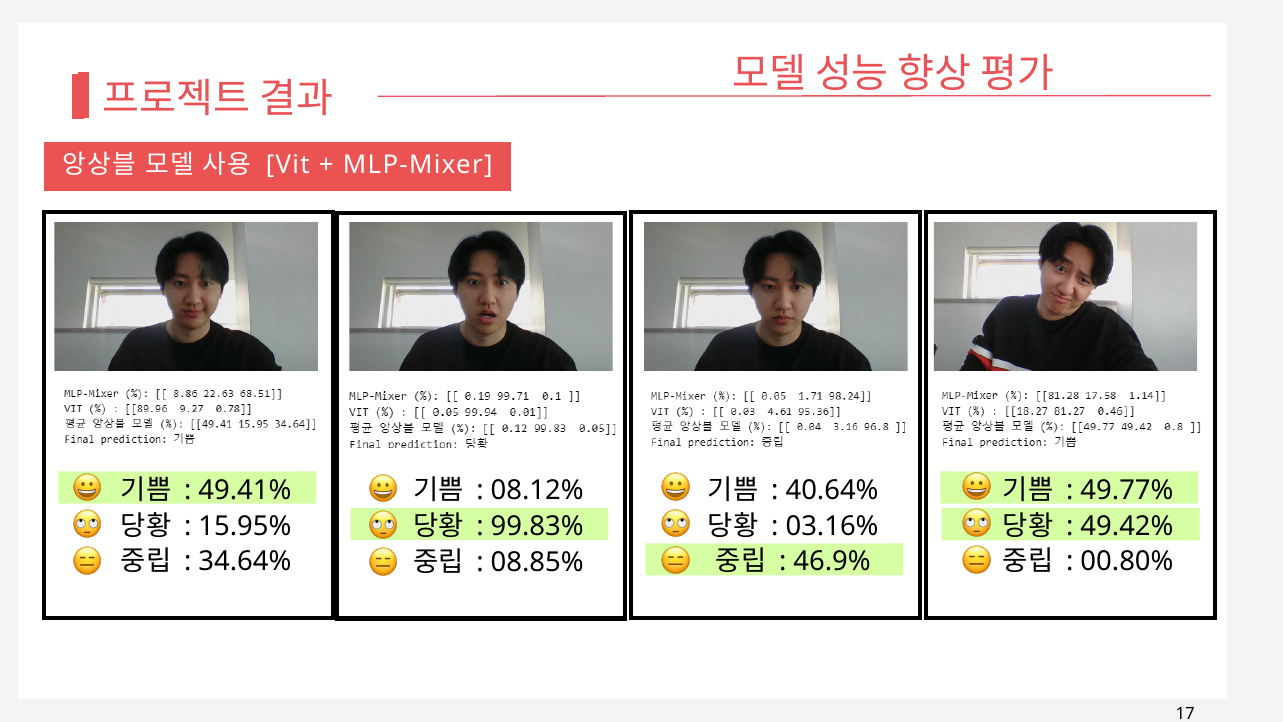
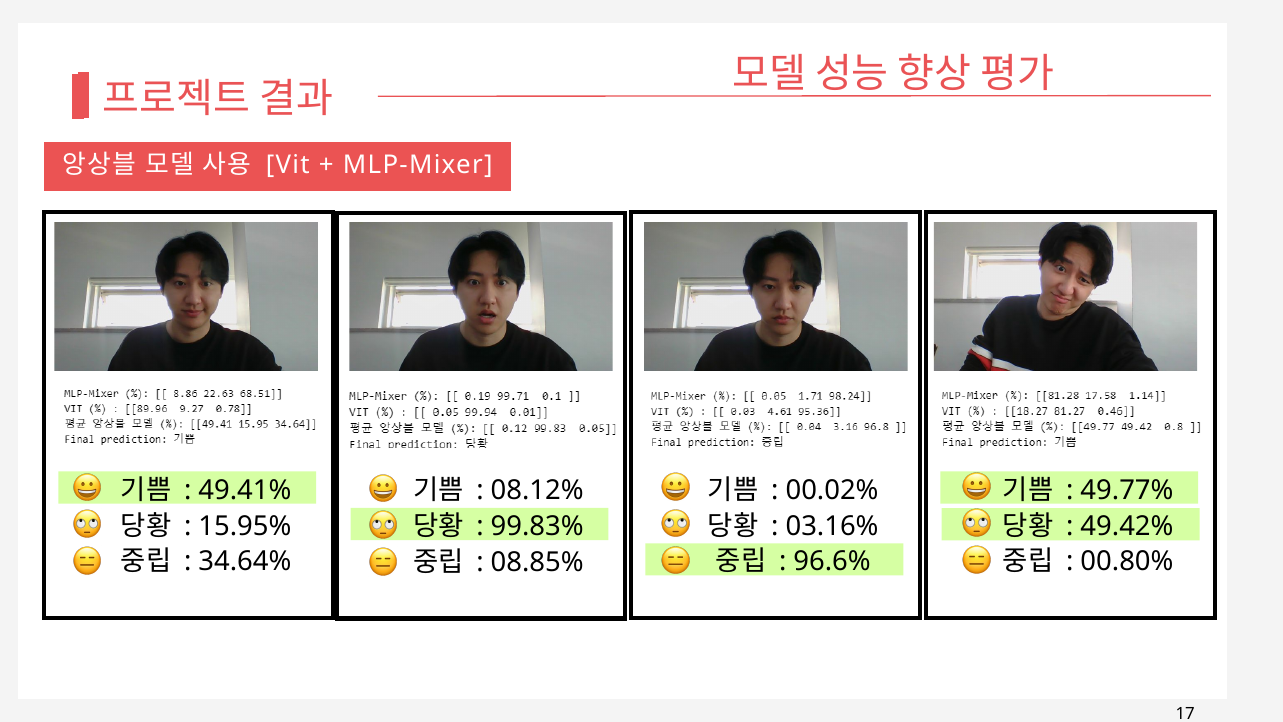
40.64%: 40.64% -> 00.02%
46.9%: 46.9% -> 96.6%
